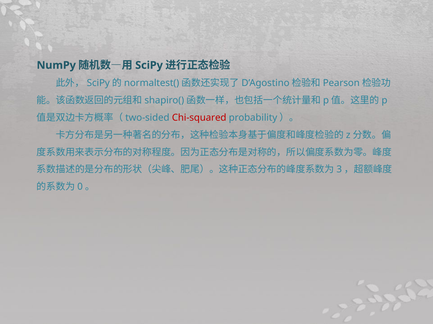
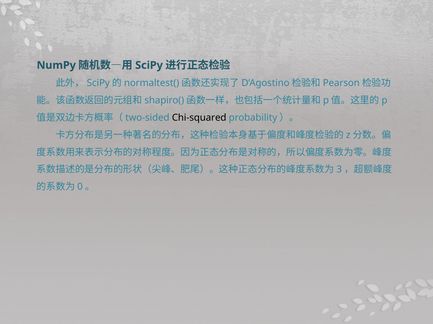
Chi-squared colour: red -> black
